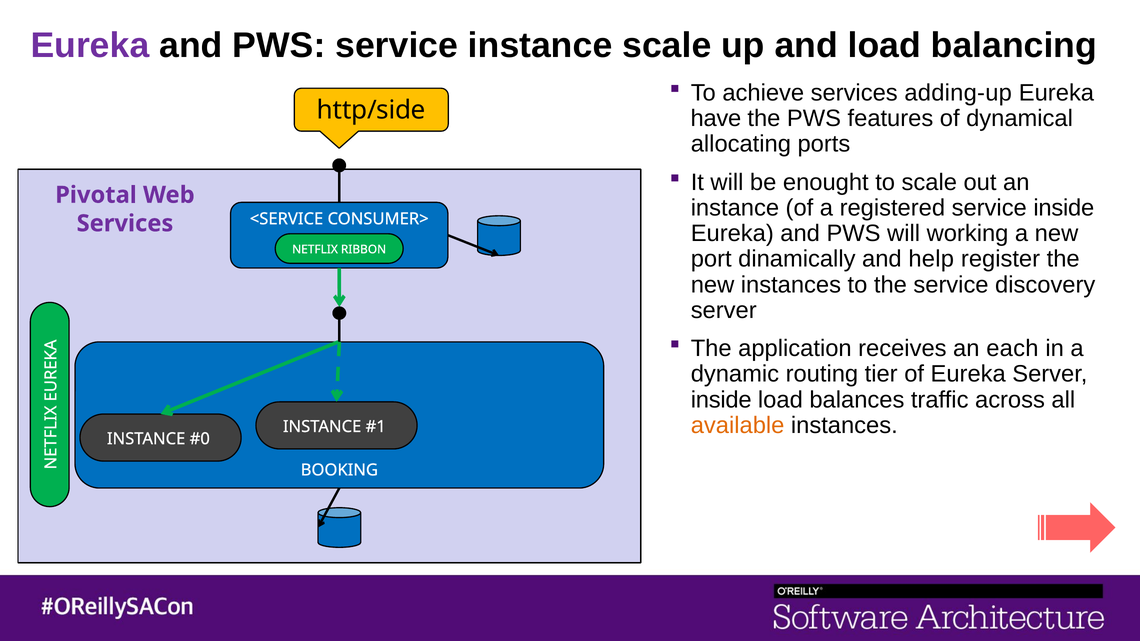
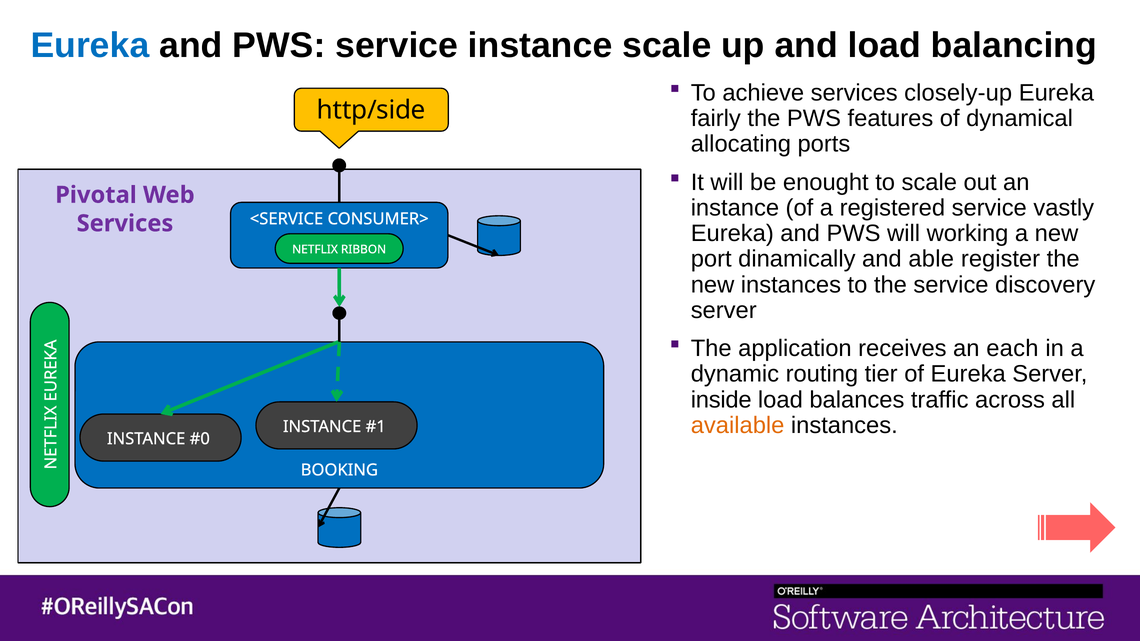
Eureka at (90, 46) colour: purple -> blue
adding-up: adding-up -> closely-up
have: have -> fairly
service inside: inside -> vastly
help: help -> able
